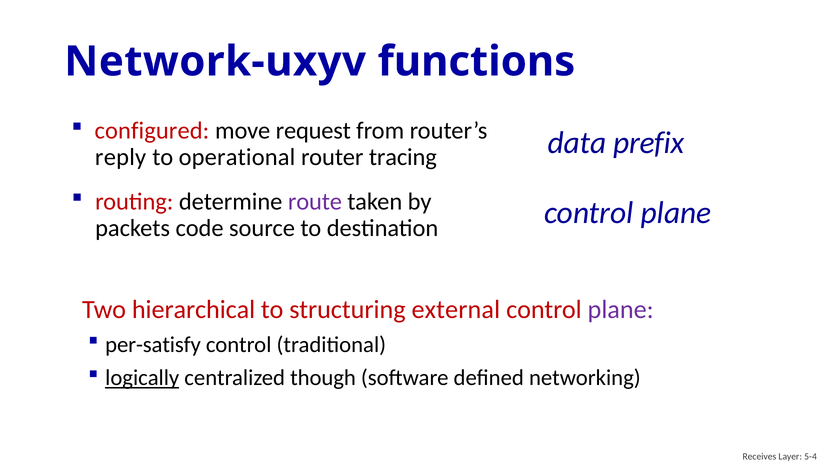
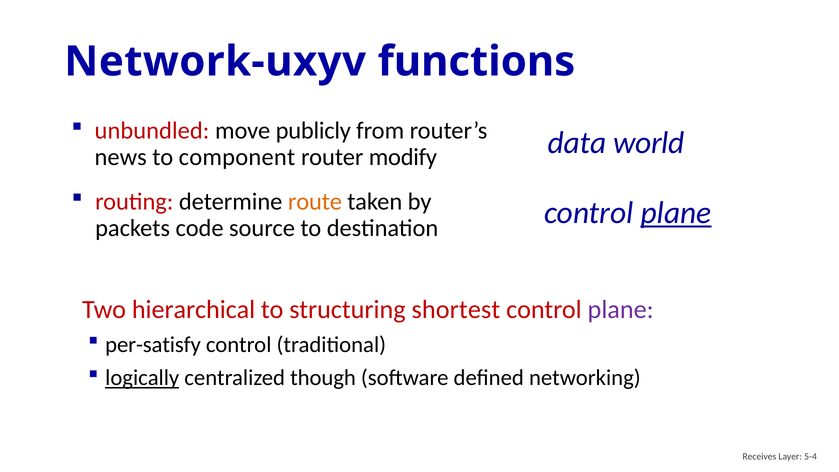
configured: configured -> unbundled
request: request -> publicly
reply: reply -> news
operational: operational -> component
tracing: tracing -> modify
prefix: prefix -> world
route colour: purple -> orange
plane at (676, 213) underline: none -> present
external: external -> shortest
